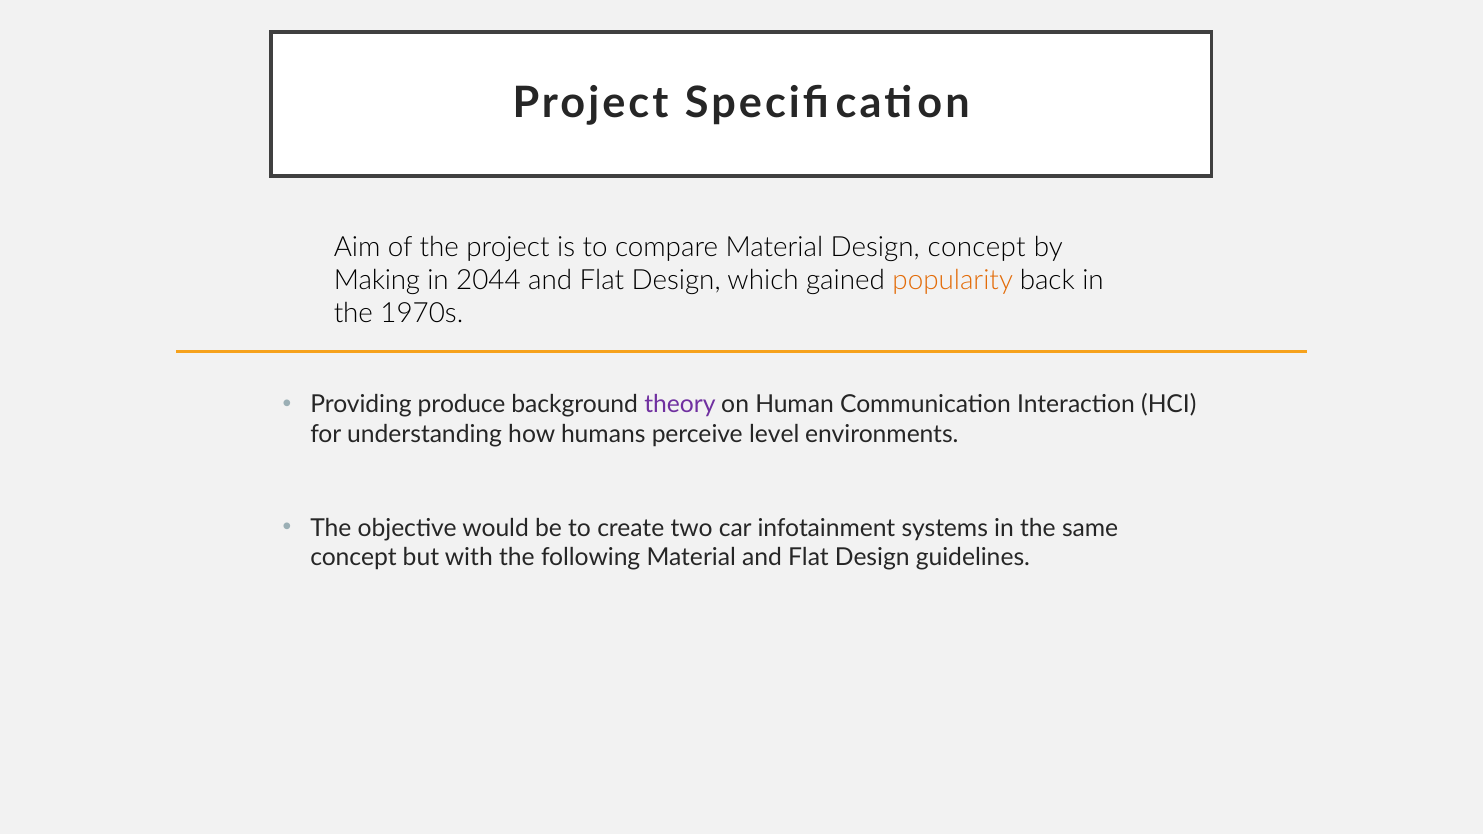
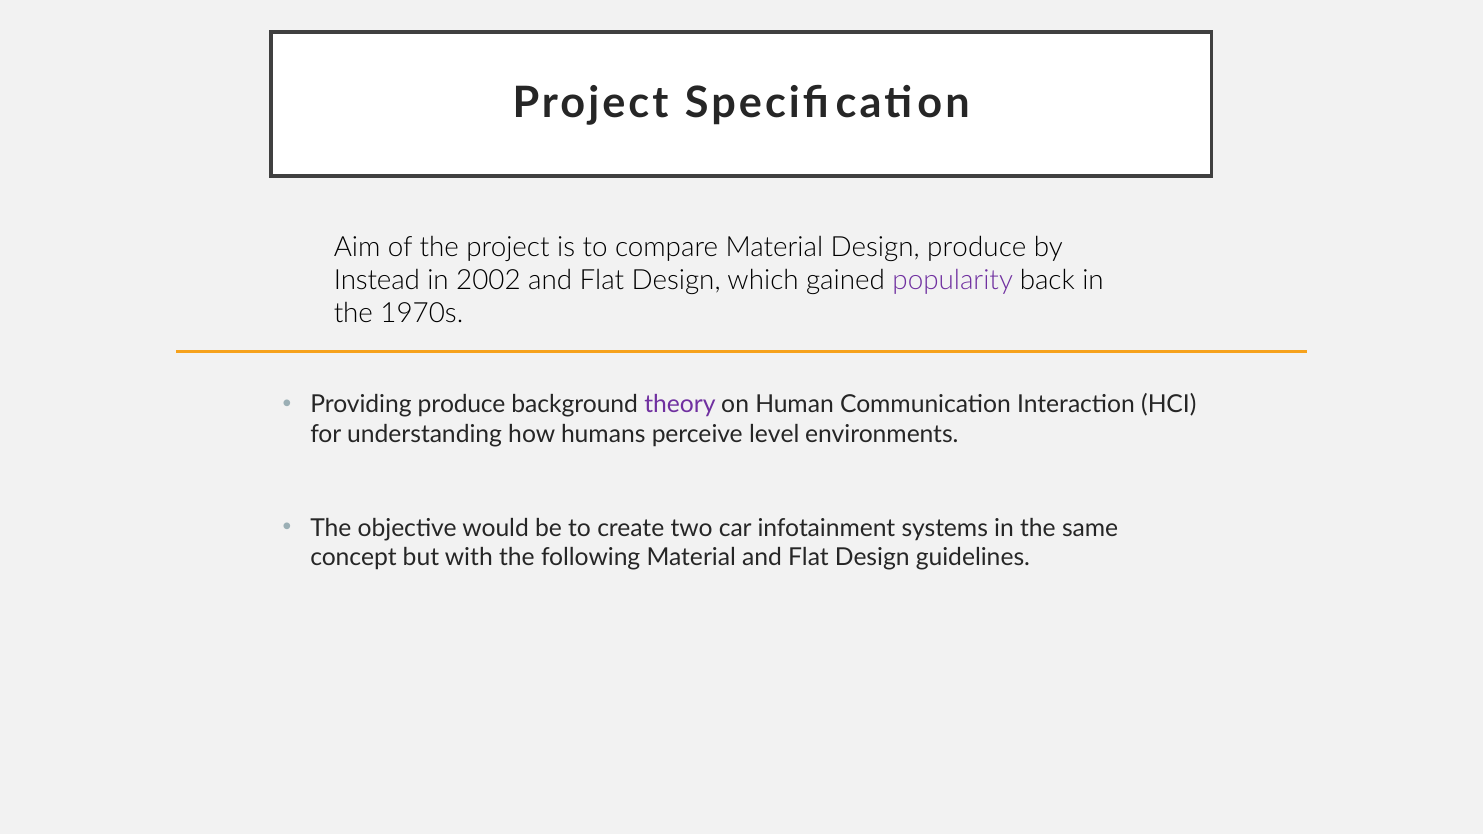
Design concept: concept -> produce
Making: Making -> Instead
2044: 2044 -> 2002
popularity colour: orange -> purple
